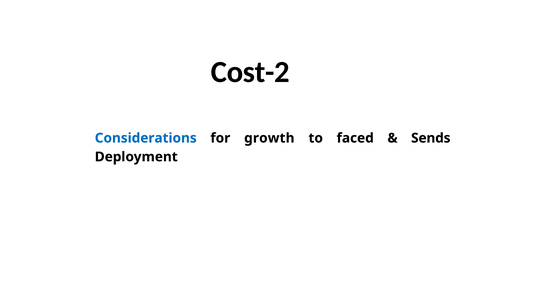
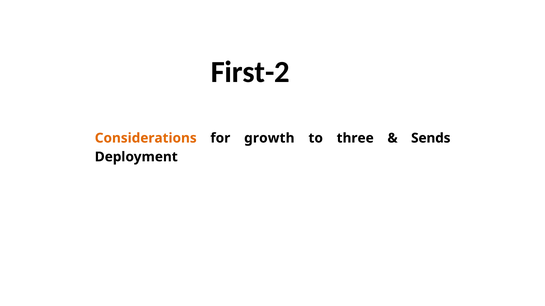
Cost-2: Cost-2 -> First-2
Considerations colour: blue -> orange
faced: faced -> three
